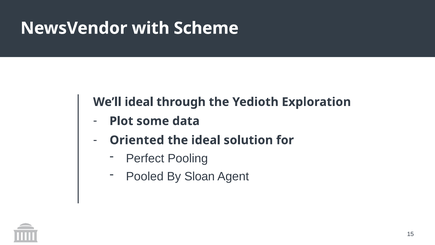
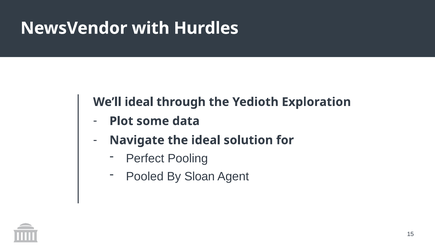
Scheme: Scheme -> Hurdles
Oriented: Oriented -> Navigate
